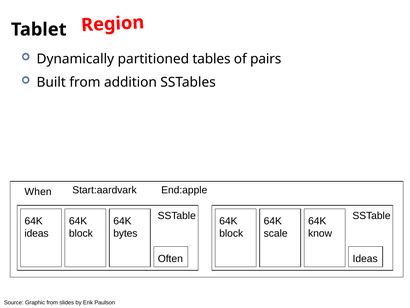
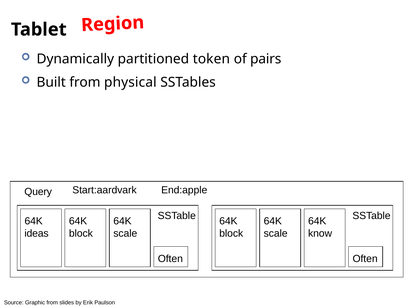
tables: tables -> token
addition: addition -> physical
When: When -> Query
bytes at (125, 233): bytes -> scale
Ideas at (365, 258): Ideas -> Often
